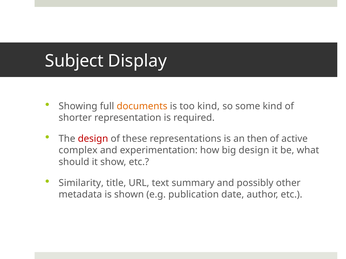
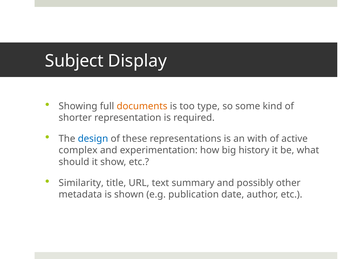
too kind: kind -> type
design at (93, 139) colour: red -> blue
then: then -> with
big design: design -> history
